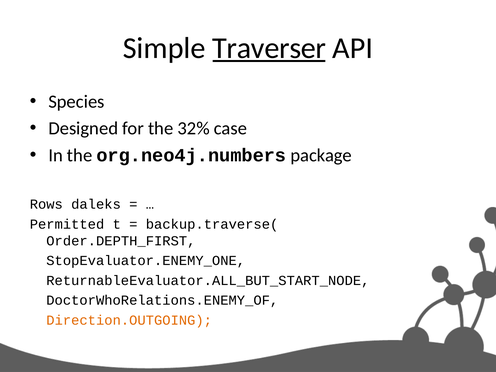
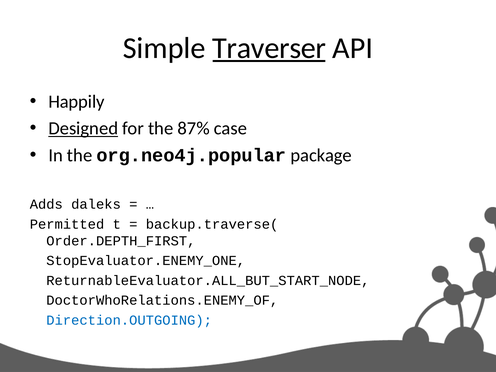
Species: Species -> Happily
Designed underline: none -> present
32%: 32% -> 87%
org.neo4j.numbers: org.neo4j.numbers -> org.neo4j.popular
Rows: Rows -> Adds
Direction.OUTGOING colour: orange -> blue
